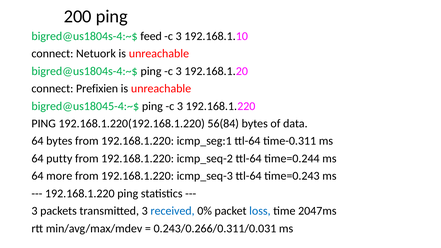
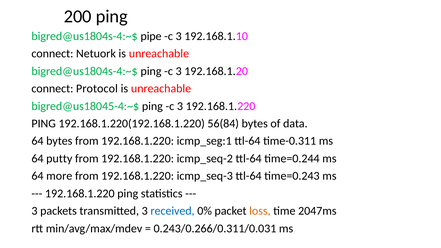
feed: feed -> pipe
Prefixien: Prefixien -> Protocol
loss colour: blue -> orange
